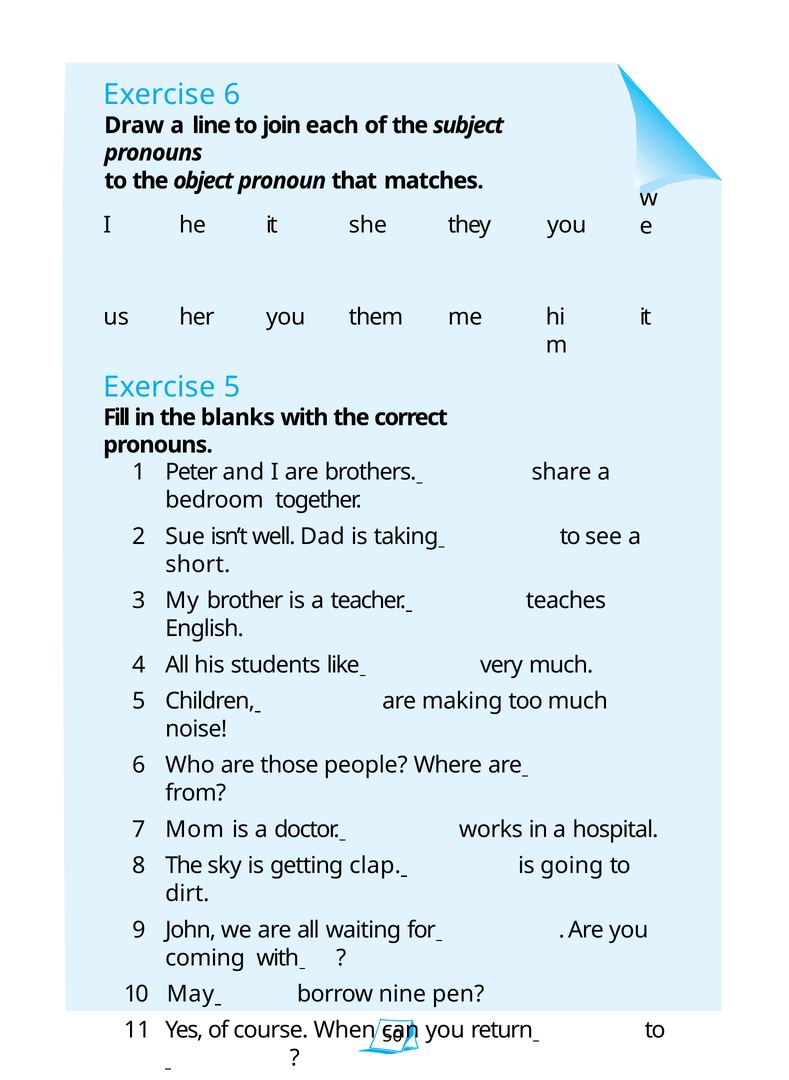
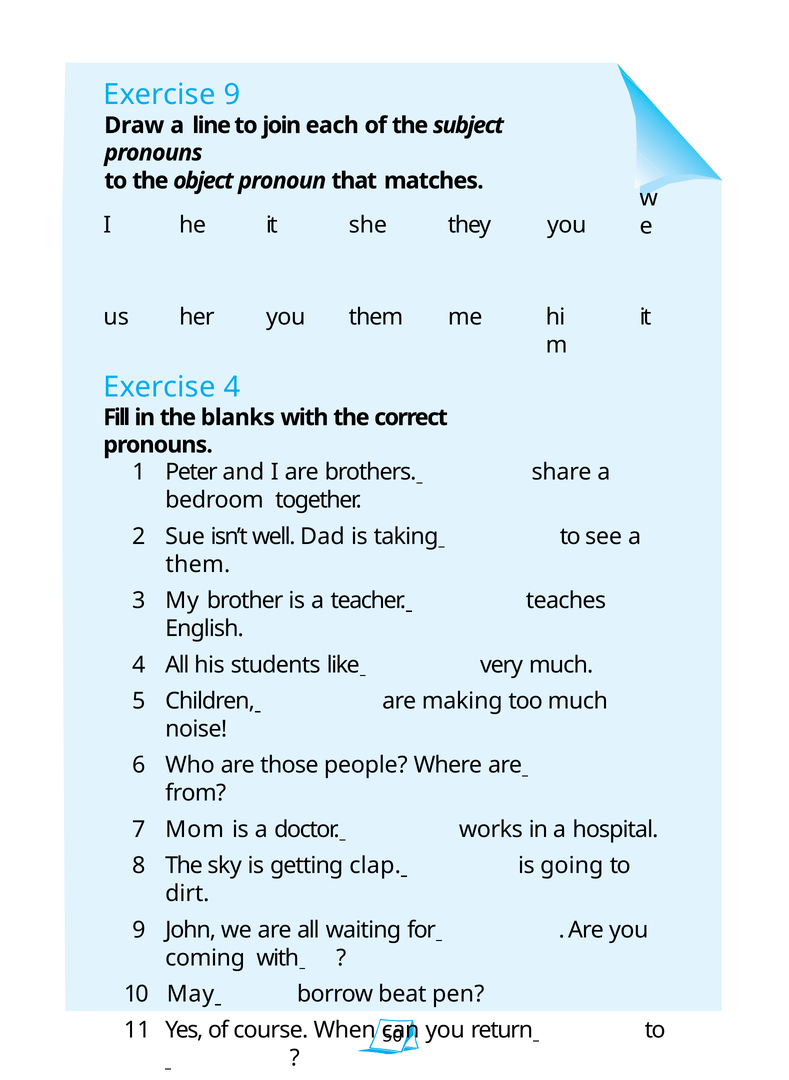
Exercise 6: 6 -> 9
Exercise 5: 5 -> 4
short at (198, 564): short -> them
nine: nine -> beat
